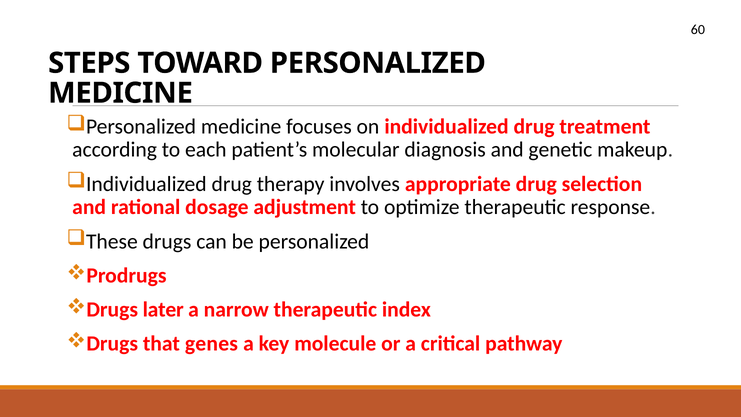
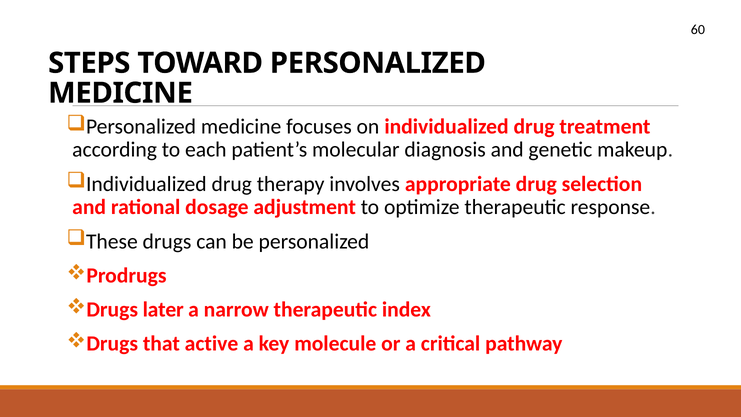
genes: genes -> active
